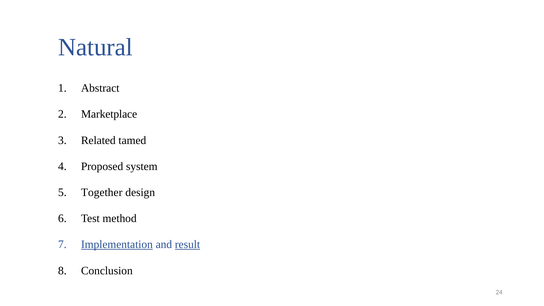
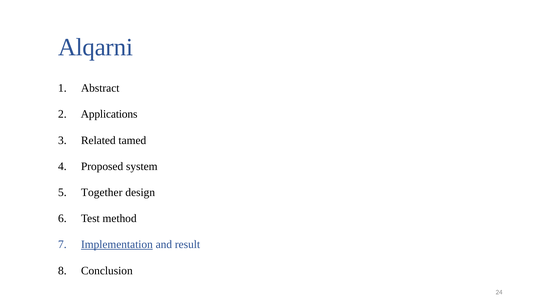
Natural: Natural -> Alqarni
Marketplace: Marketplace -> Applications
result underline: present -> none
